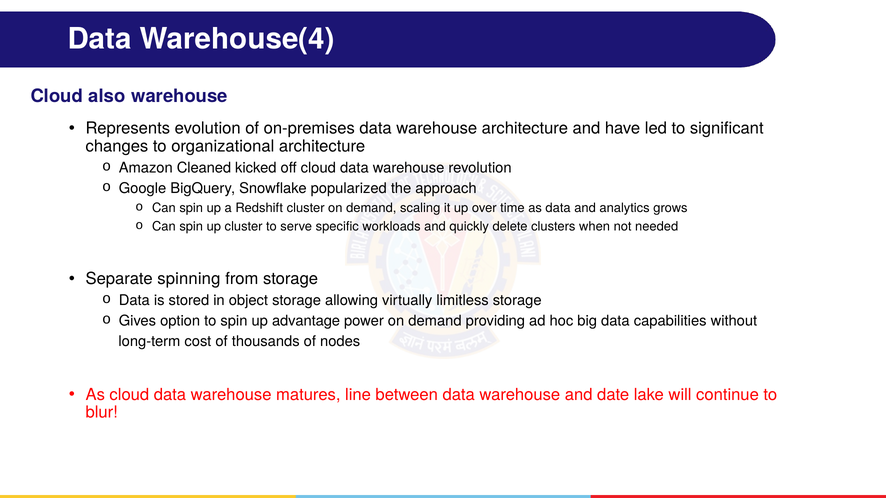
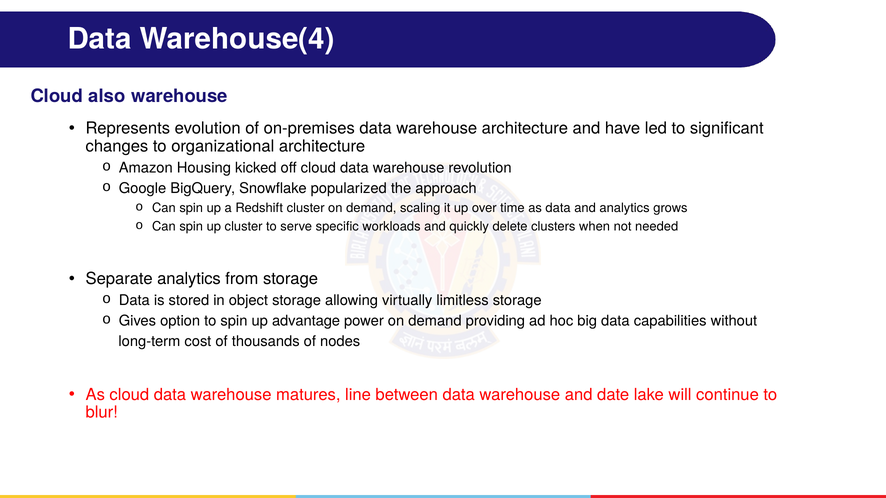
Cleaned: Cleaned -> Housing
Separate spinning: spinning -> analytics
